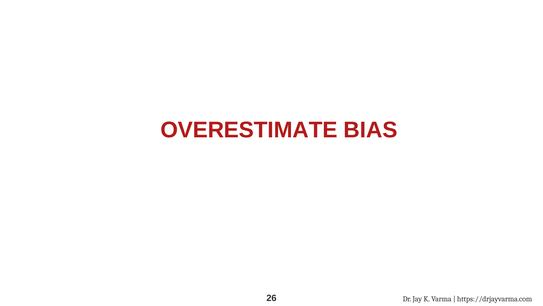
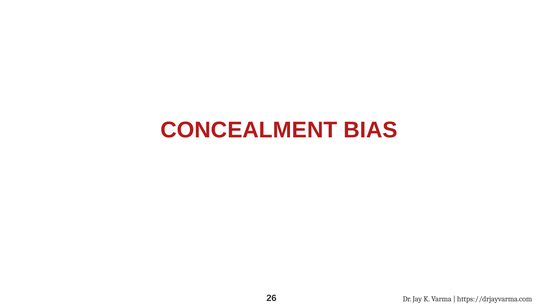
OVERESTIMATE: OVERESTIMATE -> CONCEALMENT
